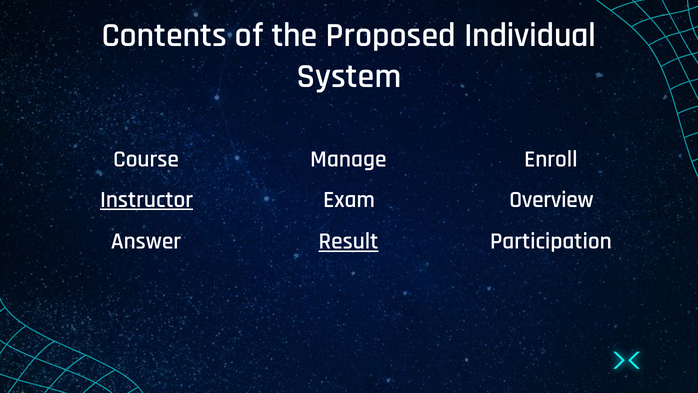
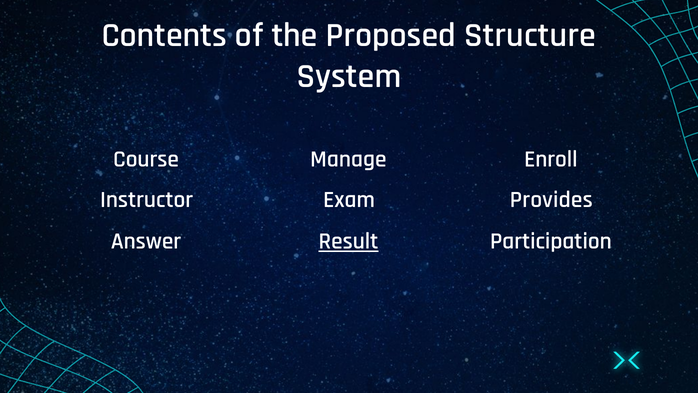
Individual: Individual -> Structure
Instructor underline: present -> none
Overview: Overview -> Provides
